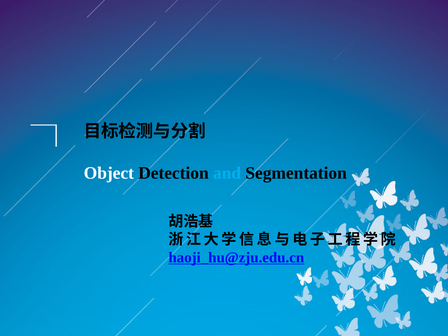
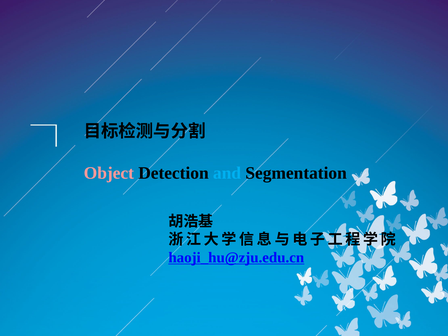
Object colour: white -> pink
